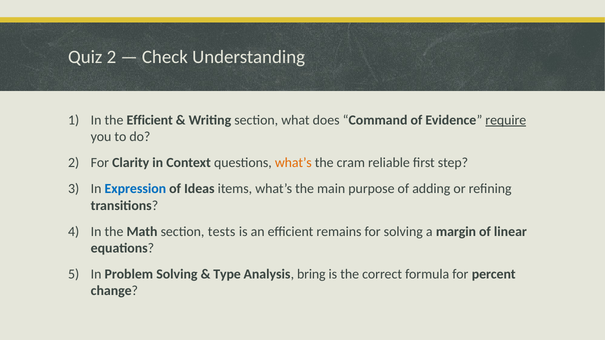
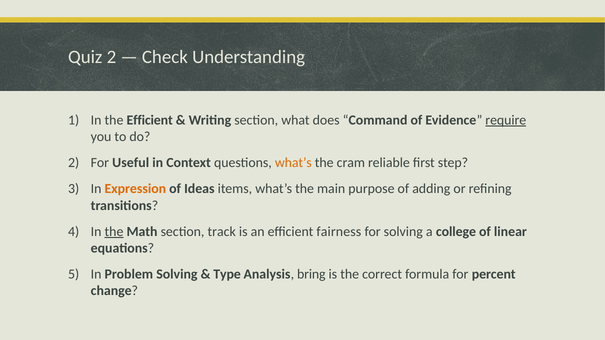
Clarity: Clarity -> Useful
Expression colour: blue -> orange
the at (114, 232) underline: none -> present
tests: tests -> track
remains: remains -> fairness
margin: margin -> college
